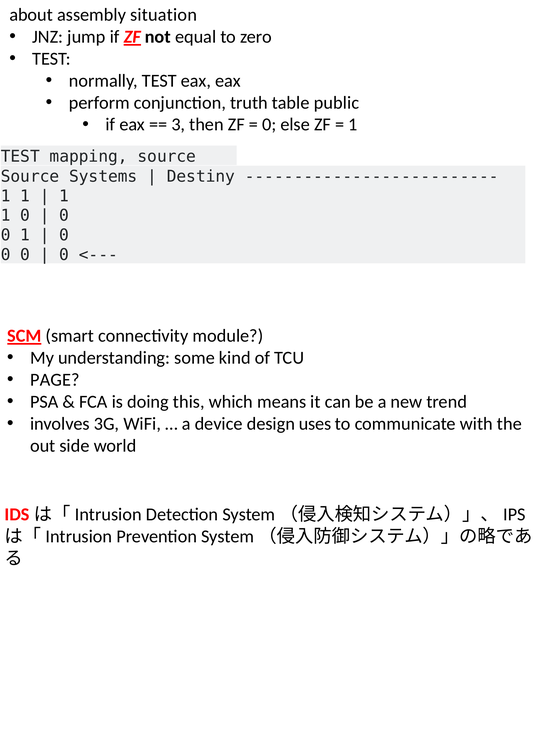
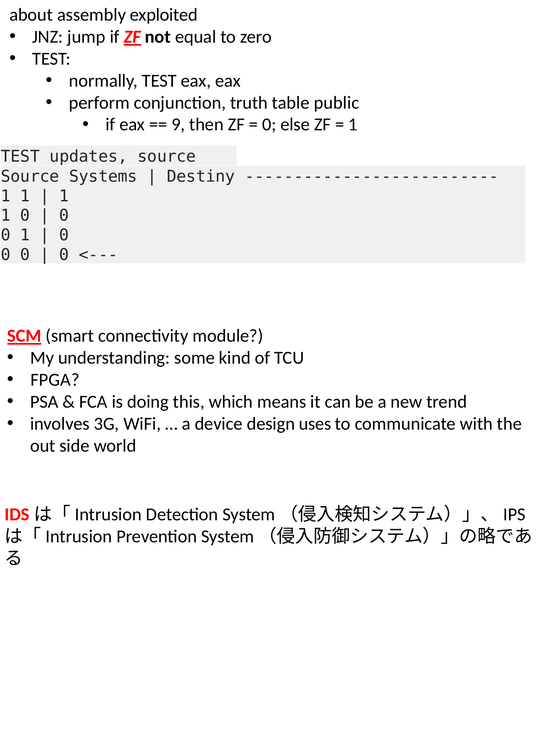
situation: situation -> exploited
3: 3 -> 9
mapping: mapping -> updates
PAGE: PAGE -> FPGA
